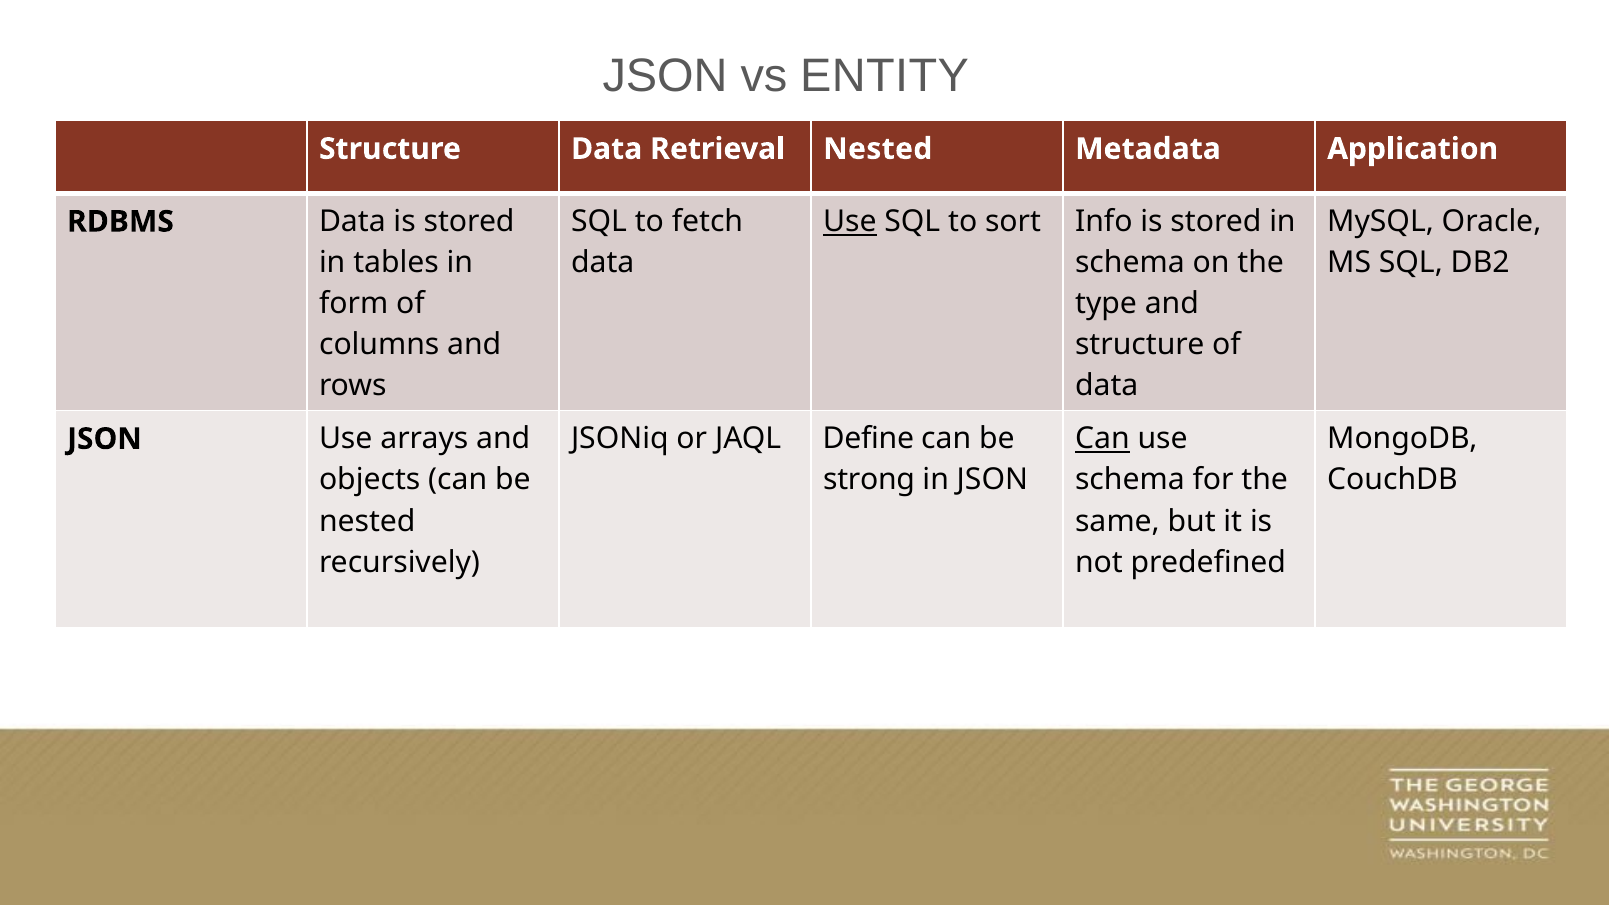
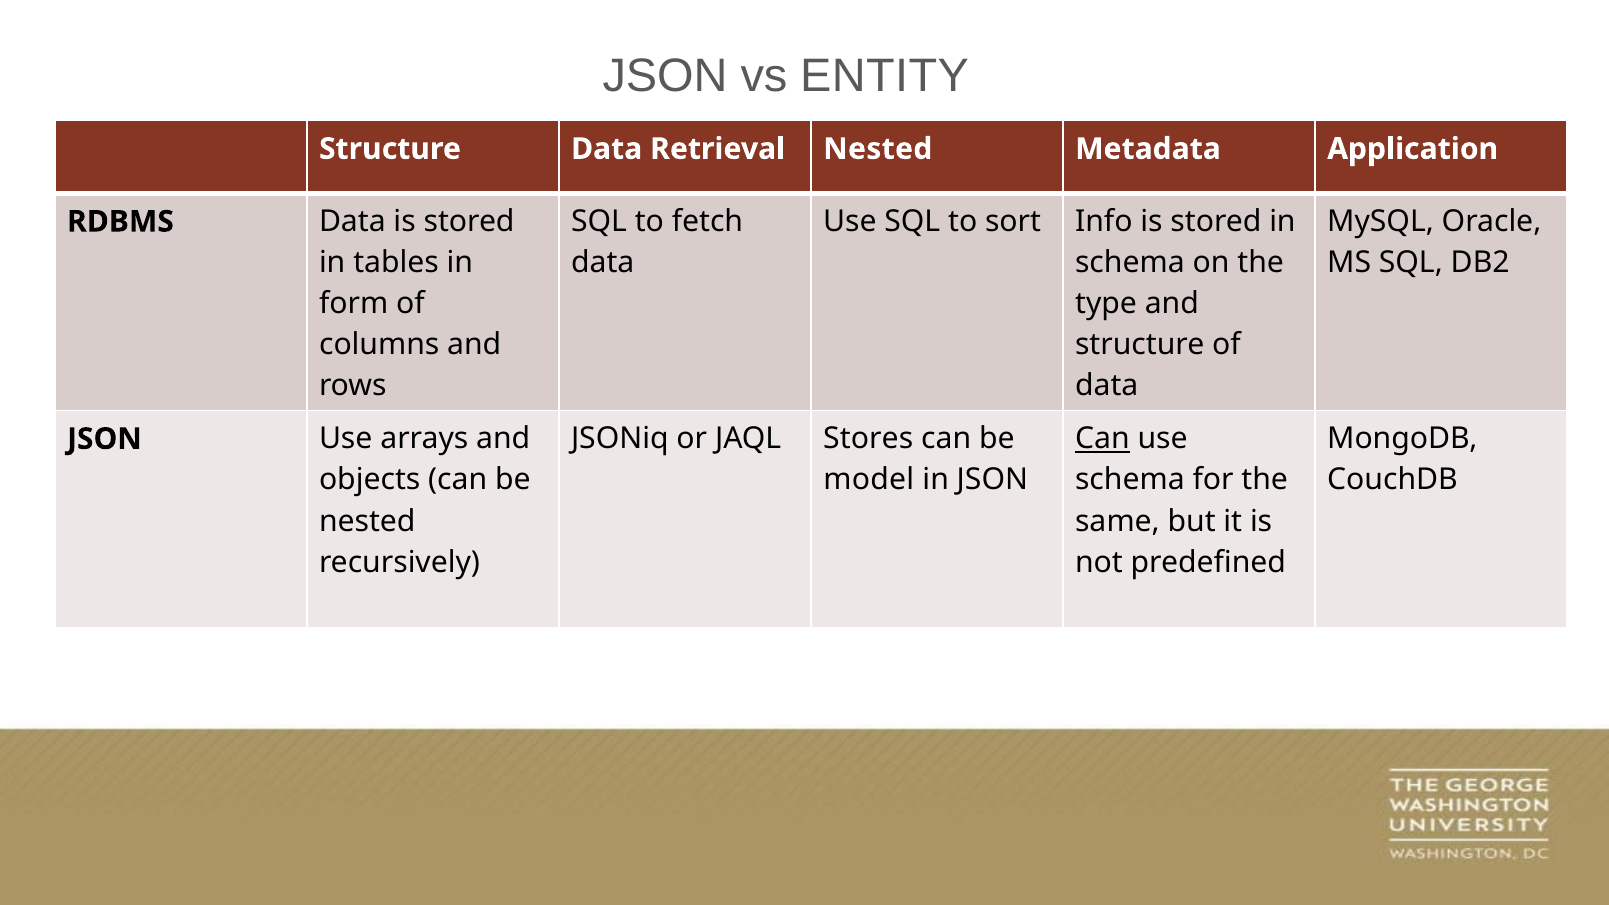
Use at (850, 222) underline: present -> none
Define: Define -> Stores
strong: strong -> model
